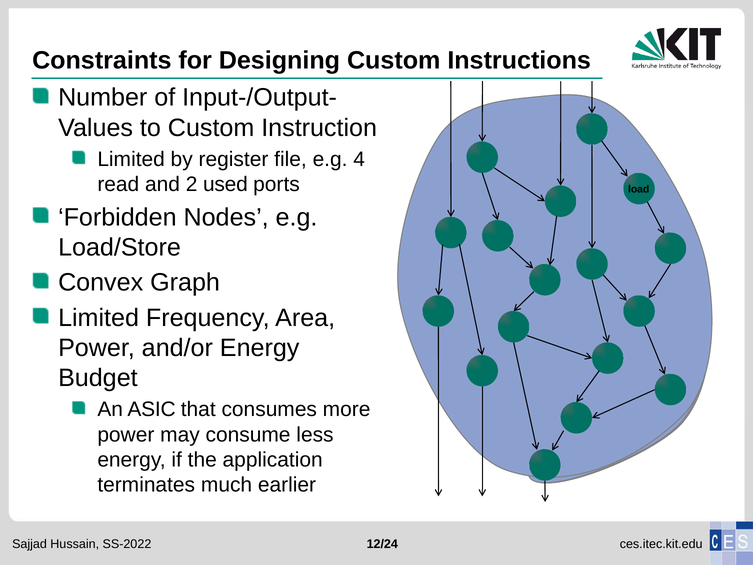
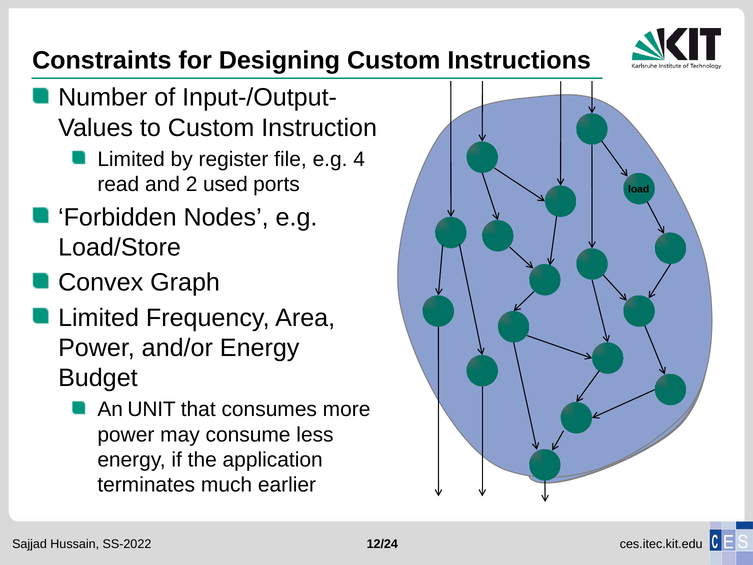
ASIC: ASIC -> UNIT
